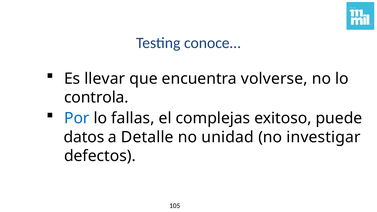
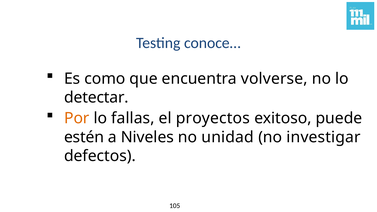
llevar: llevar -> como
controla: controla -> detectar
Por colour: blue -> orange
complejas: complejas -> proyectos
datos: datos -> estén
Detalle: Detalle -> Niveles
